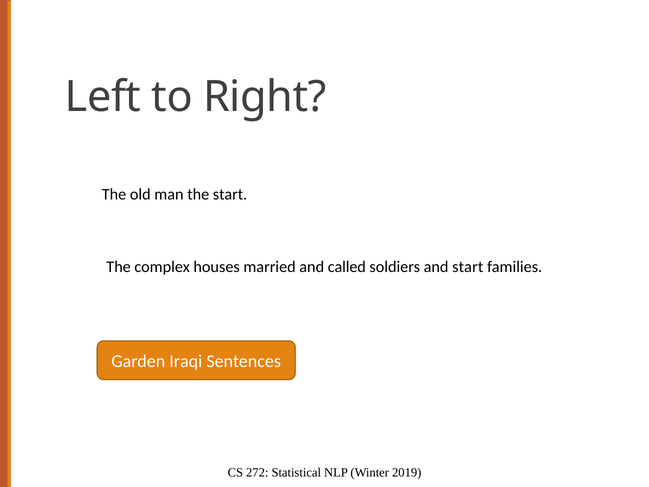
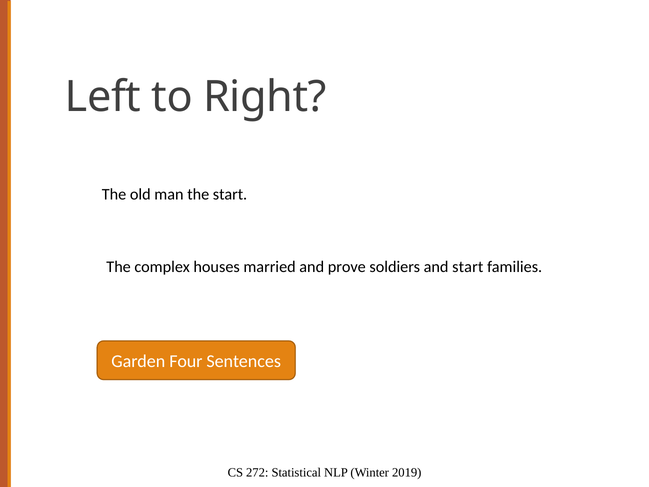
called: called -> prove
Iraqi: Iraqi -> Four
